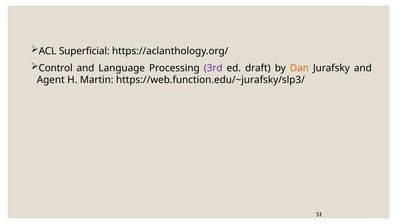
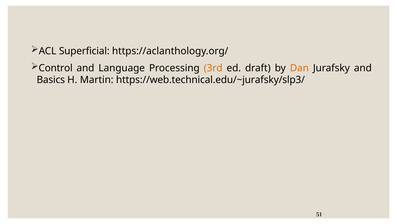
3rd colour: purple -> orange
Agent: Agent -> Basics
https://web.function.edu/~jurafsky/slp3/: https://web.function.edu/~jurafsky/slp3/ -> https://web.technical.edu/~jurafsky/slp3/
